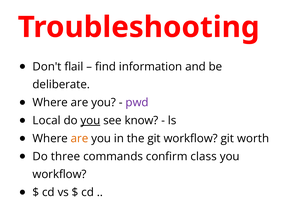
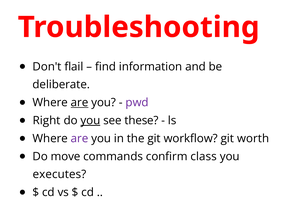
are at (80, 103) underline: none -> present
Local: Local -> Right
know: know -> these
are at (80, 138) colour: orange -> purple
three: three -> move
workflow at (60, 174): workflow -> executes
